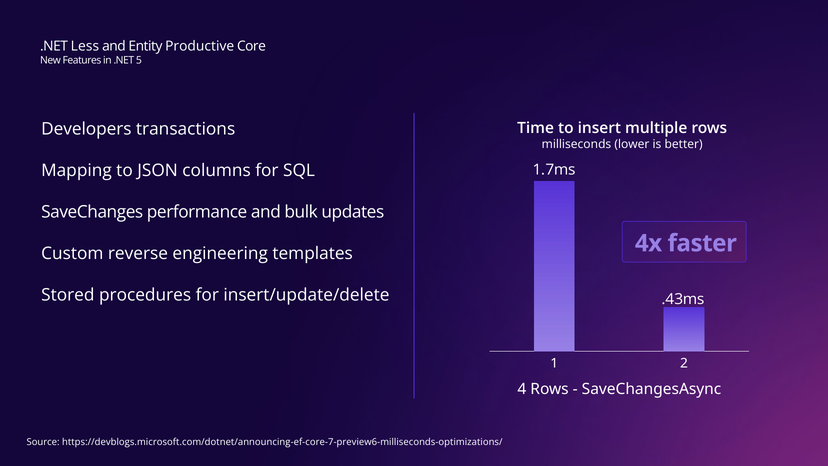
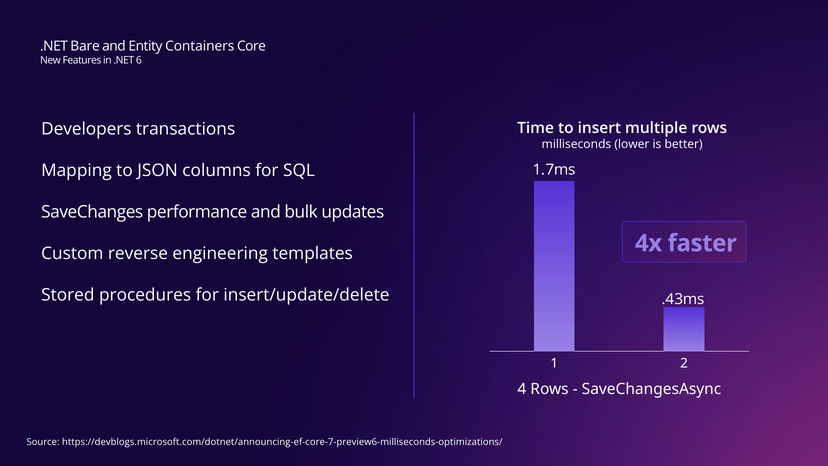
Less: Less -> Bare
Productive: Productive -> Containers
5: 5 -> 6
